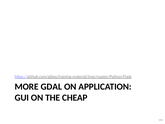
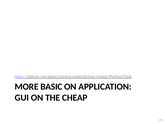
GDAL: GDAL -> BASIC
